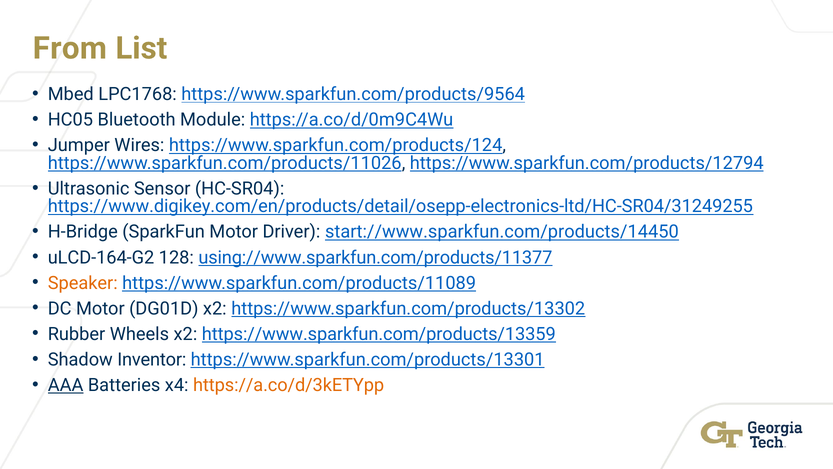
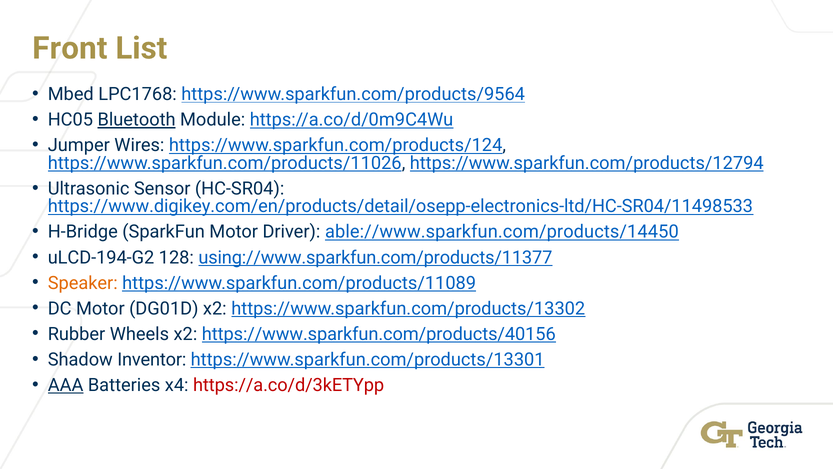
From: From -> Front
Bluetooth underline: none -> present
https://www.digikey.com/en/products/detail/osepp-electronics-ltd/HC-SR04/31249255: https://www.digikey.com/en/products/detail/osepp-electronics-ltd/HC-SR04/31249255 -> https://www.digikey.com/en/products/detail/osepp-electronics-ltd/HC-SR04/11498533
start://www.sparkfun.com/products/14450: start://www.sparkfun.com/products/14450 -> able://www.sparkfun.com/products/14450
uLCD-164-G2: uLCD-164-G2 -> uLCD-194-G2
https://www.sparkfun.com/products/13359: https://www.sparkfun.com/products/13359 -> https://www.sparkfun.com/products/40156
https://a.co/d/3kETYpp colour: orange -> red
